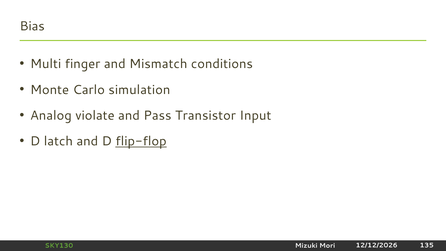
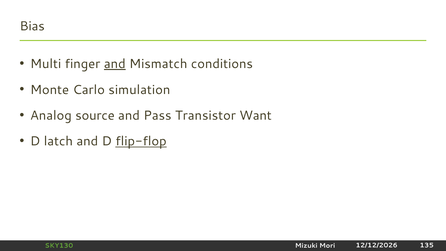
and at (115, 64) underline: none -> present
violate: violate -> source
Input: Input -> Want
